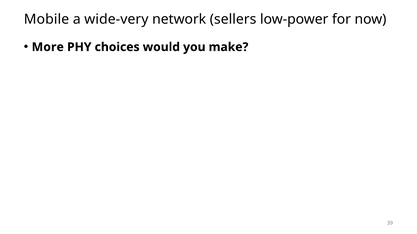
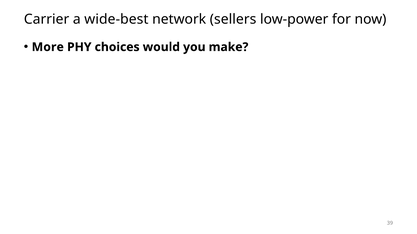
Mobile: Mobile -> Carrier
wide-very: wide-very -> wide-best
